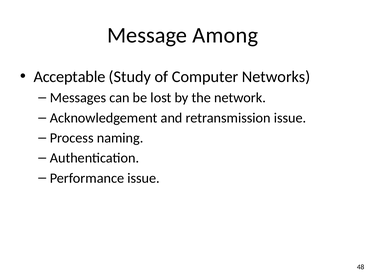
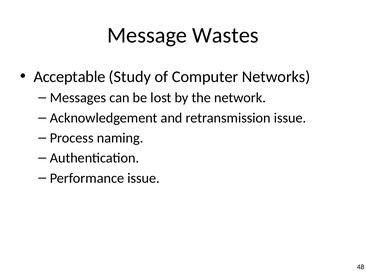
Among: Among -> Wastes
